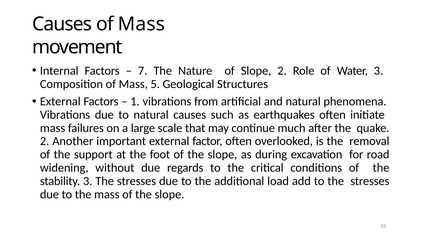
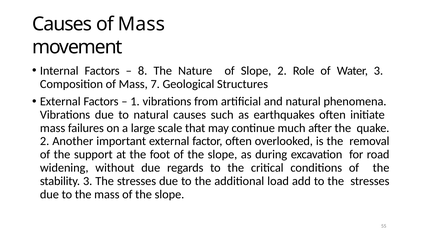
7: 7 -> 8
5: 5 -> 7
